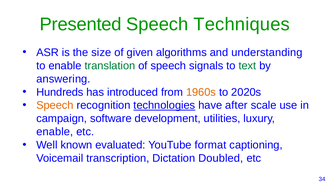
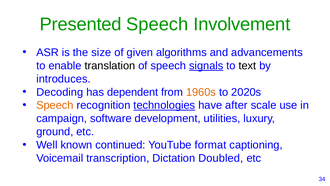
Techniques: Techniques -> Involvement
understanding: understanding -> advancements
translation colour: green -> black
signals underline: none -> present
text colour: green -> black
answering: answering -> introduces
Hundreds: Hundreds -> Decoding
introduced: introduced -> dependent
enable at (55, 132): enable -> ground
evaluated: evaluated -> continued
